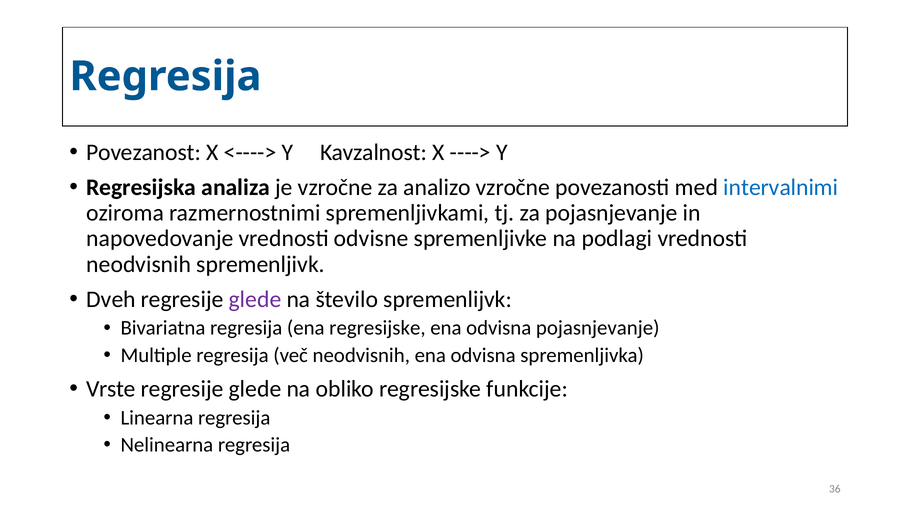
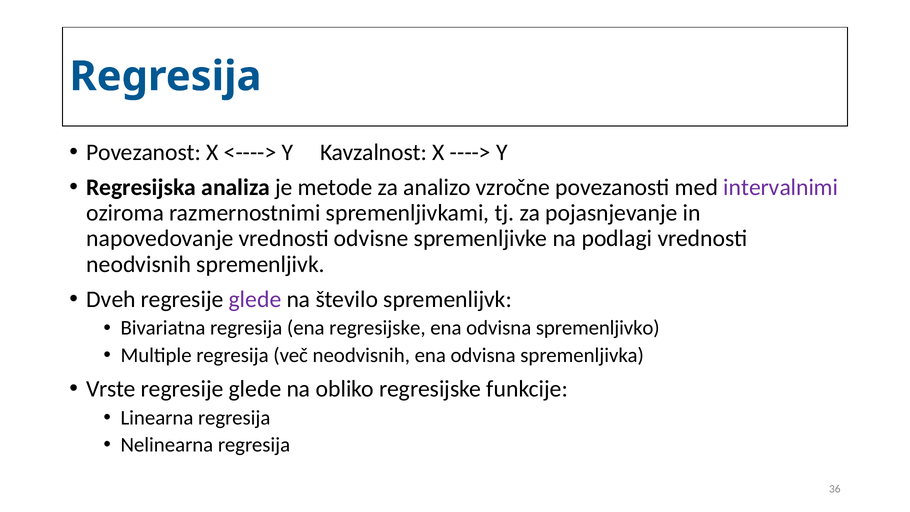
je vzročne: vzročne -> metode
intervalnimi colour: blue -> purple
odvisna pojasnjevanje: pojasnjevanje -> spremenljivko
